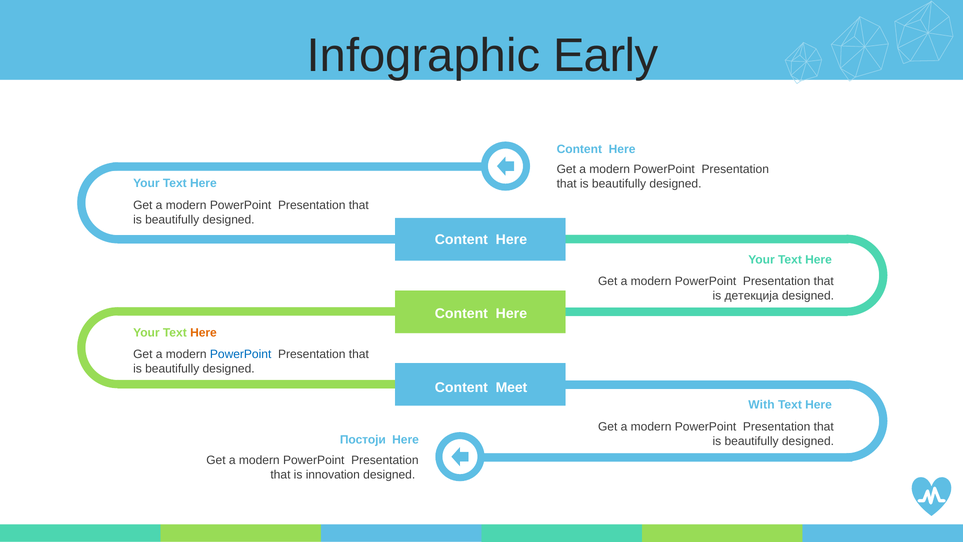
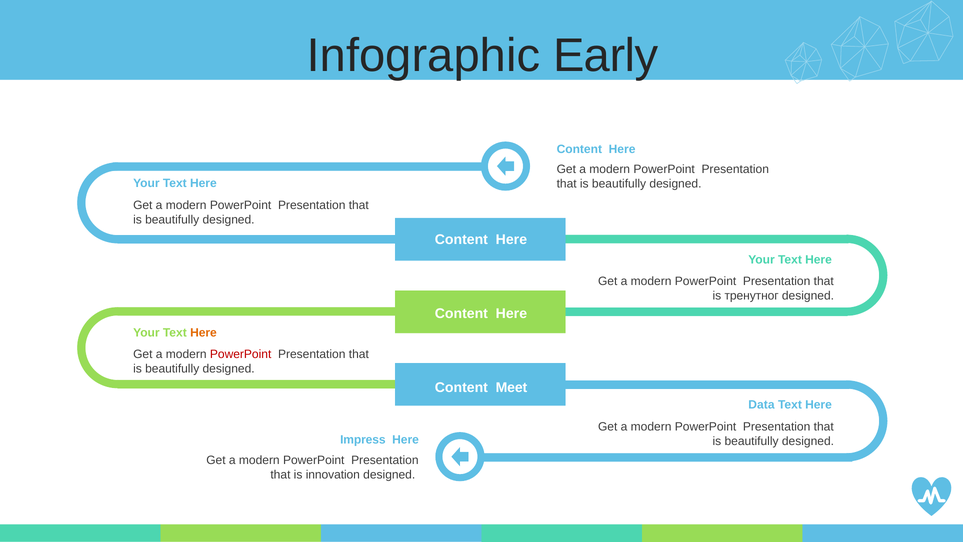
детекција: детекција -> тренутног
PowerPoint at (241, 354) colour: blue -> red
With: With -> Data
Постоји: Постоји -> Impress
